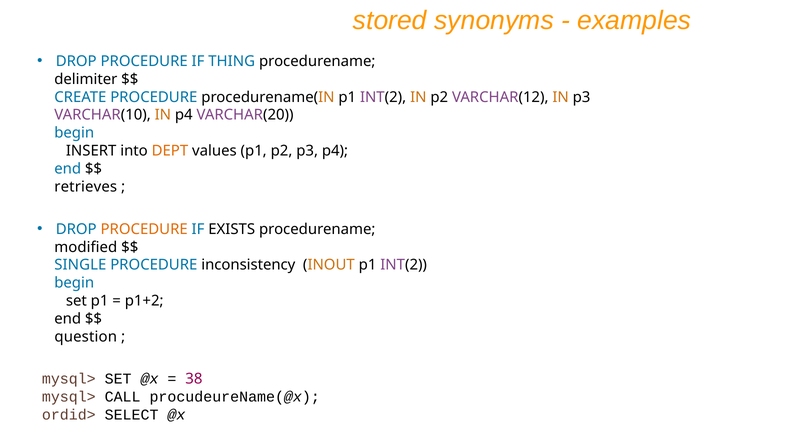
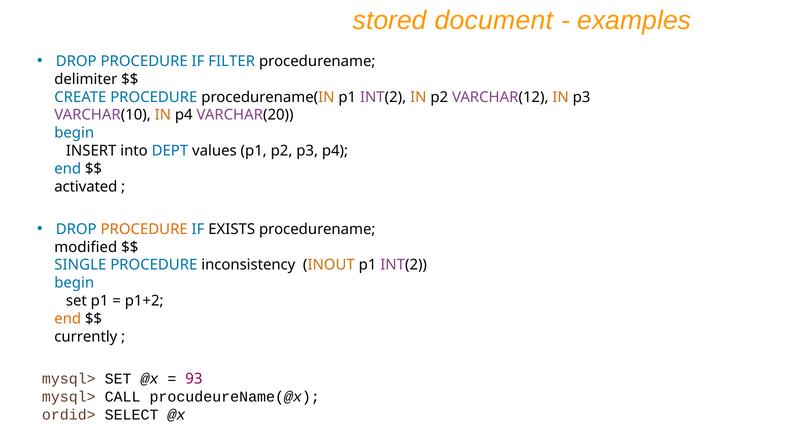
synonyms: synonyms -> document
THING: THING -> FILTER
DEPT colour: orange -> blue
retrieves: retrieves -> activated
end at (68, 319) colour: black -> orange
question: question -> currently
38: 38 -> 93
